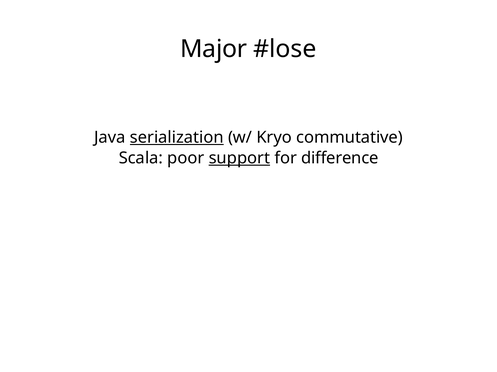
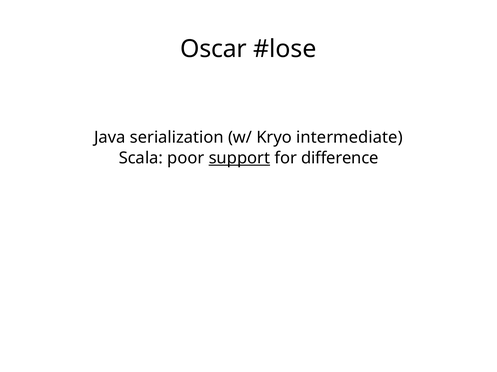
Major: Major -> Oscar
serialization underline: present -> none
commutative: commutative -> intermediate
